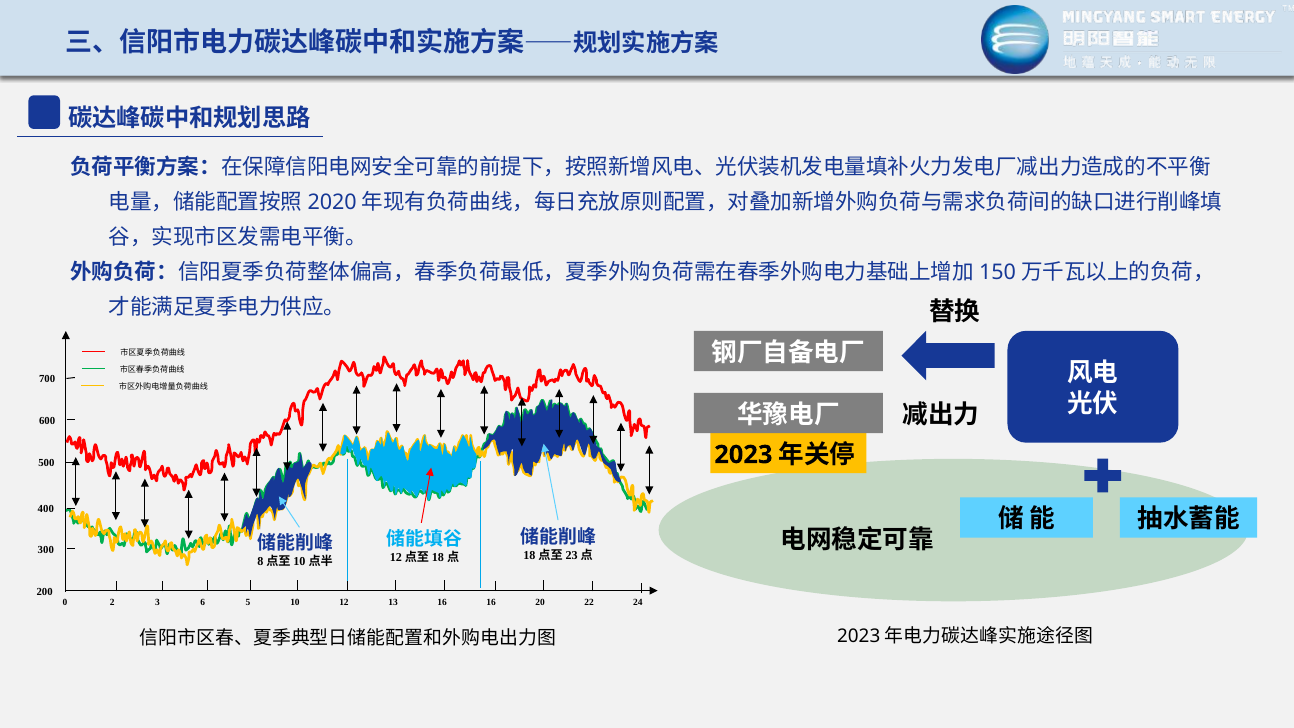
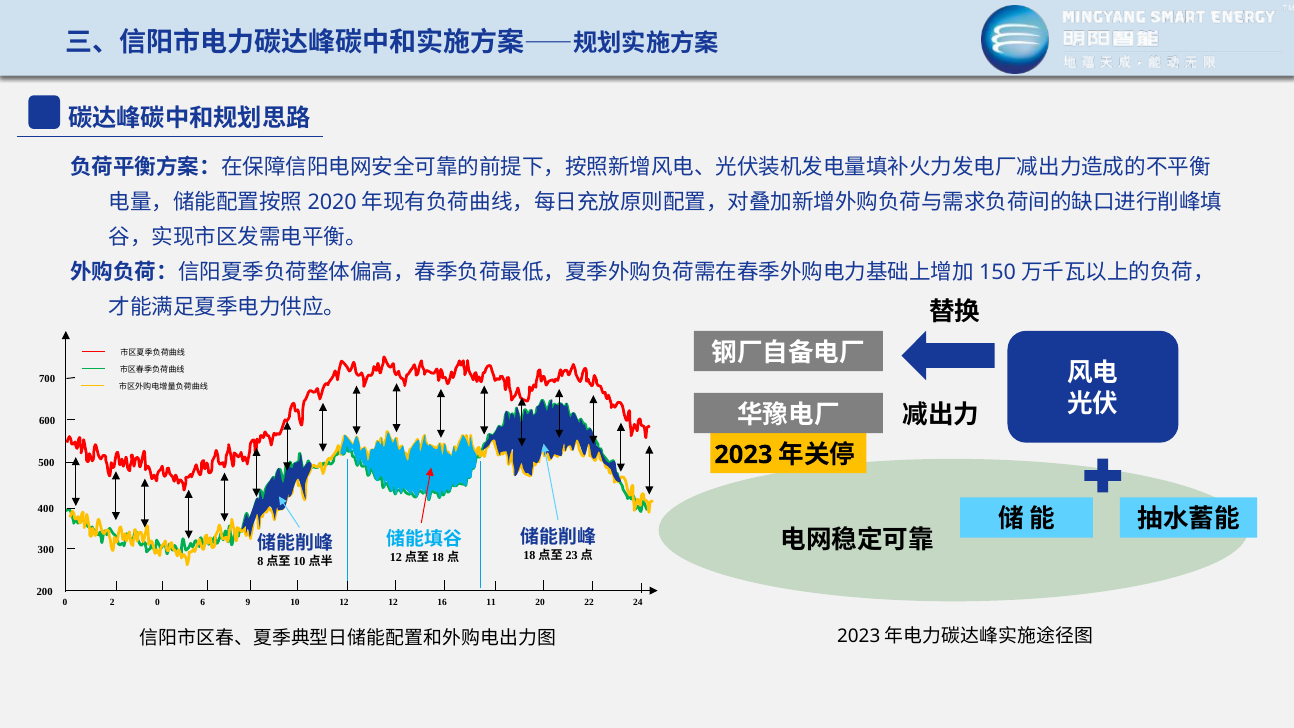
2 3: 3 -> 0
5: 5 -> 9
12 13: 13 -> 12
16 16: 16 -> 11
